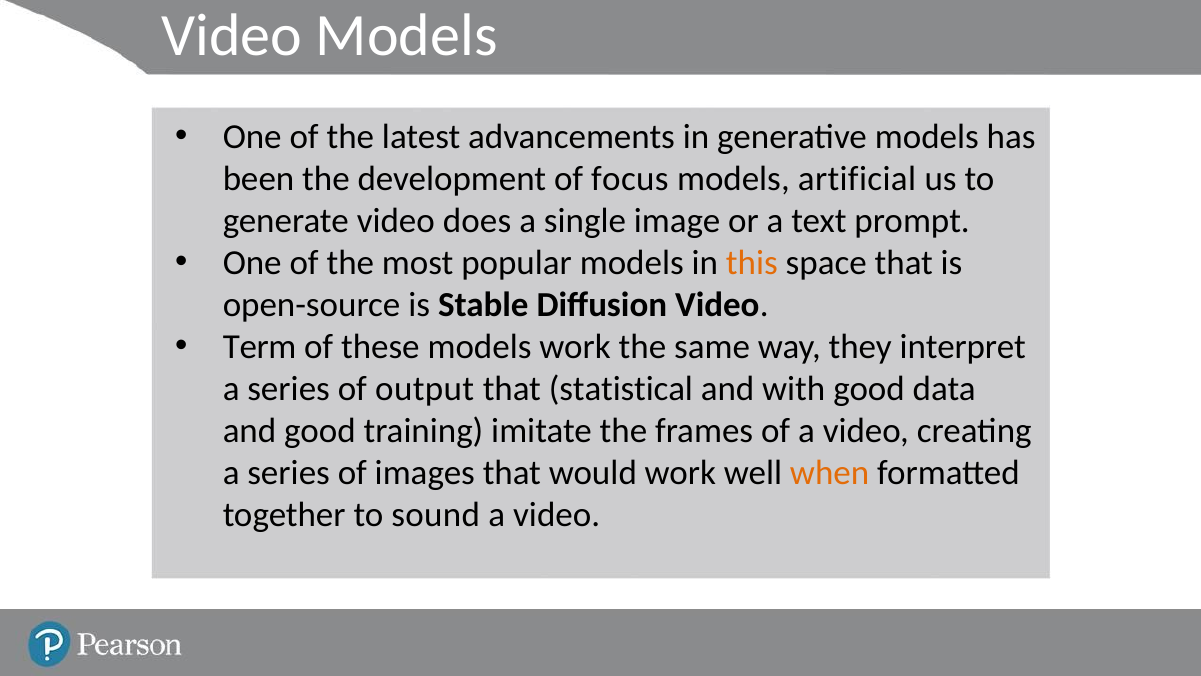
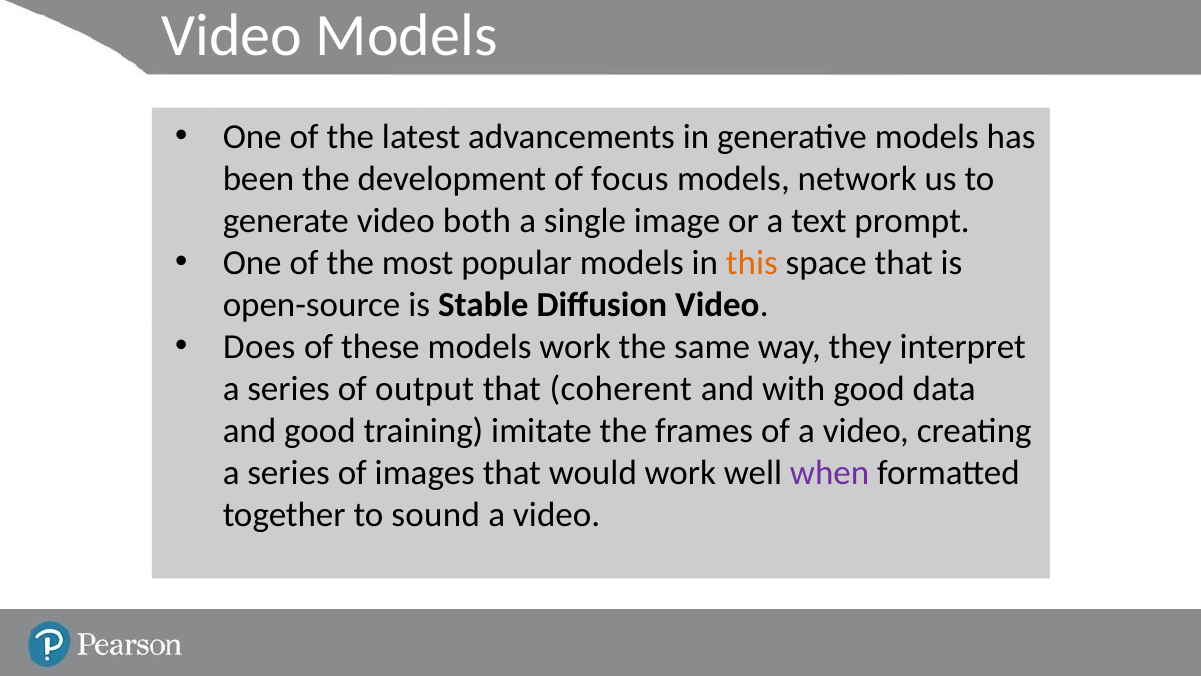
artificial: artificial -> network
does: does -> both
Term: Term -> Does
statistical: statistical -> coherent
when colour: orange -> purple
